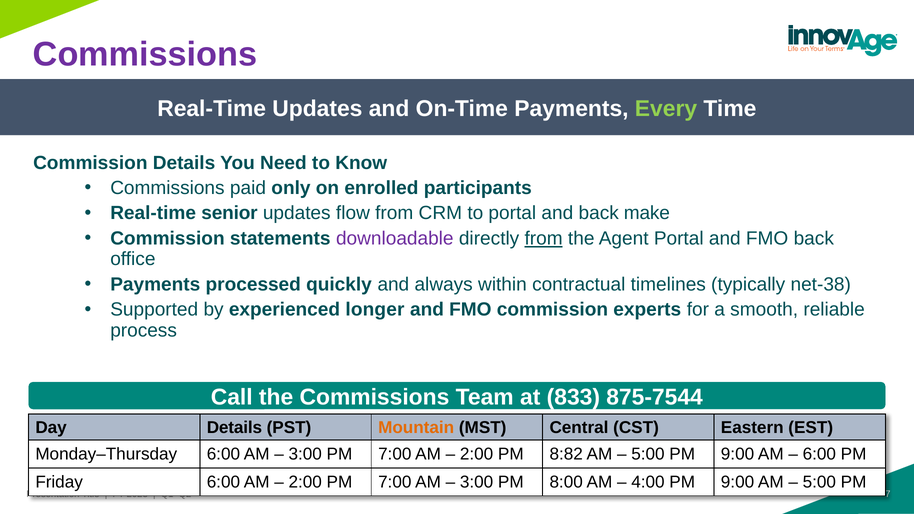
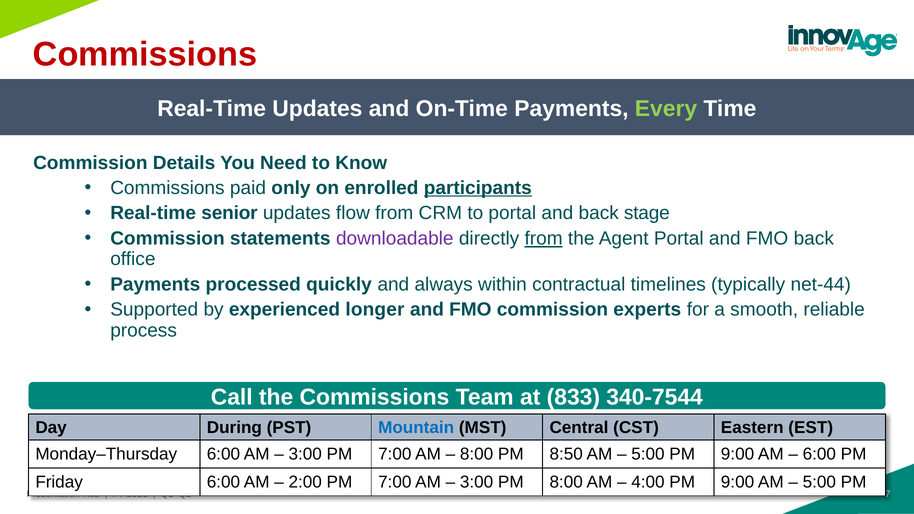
Commissions at (145, 54) colour: purple -> red
participants underline: none -> present
make: make -> stage
net-38: net-38 -> net-44
875-7544: 875-7544 -> 340-7544
Day Details: Details -> During
Mountain colour: orange -> blue
2:00 at (477, 454): 2:00 -> 8:00
8:82: 8:82 -> 8:50
